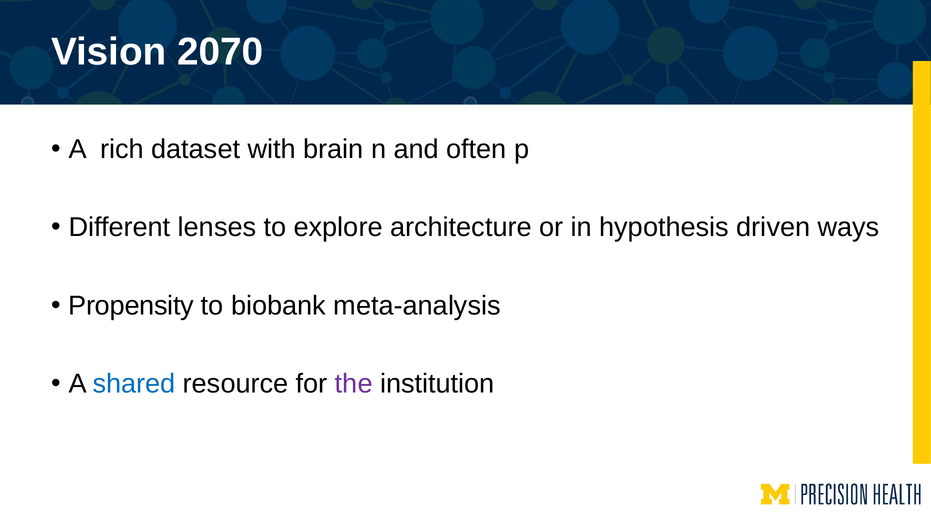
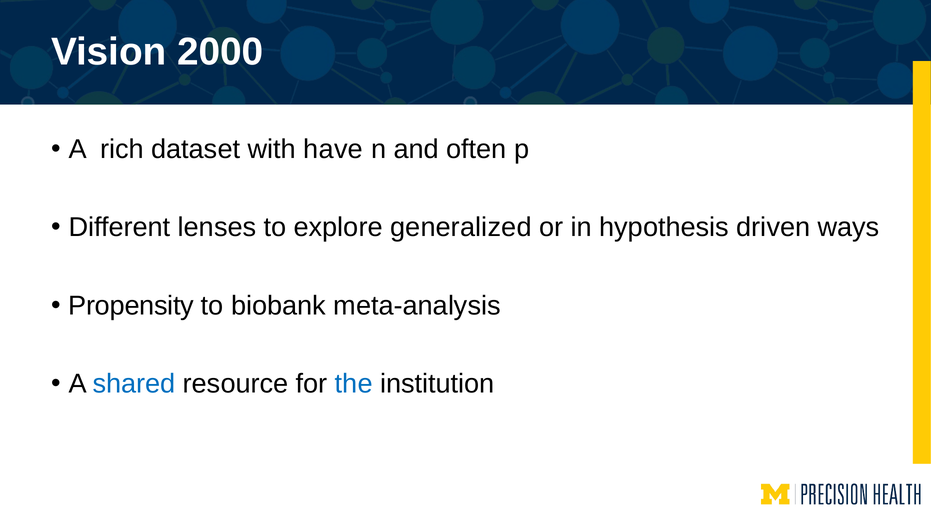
2070: 2070 -> 2000
brain: brain -> have
architecture: architecture -> generalized
the colour: purple -> blue
